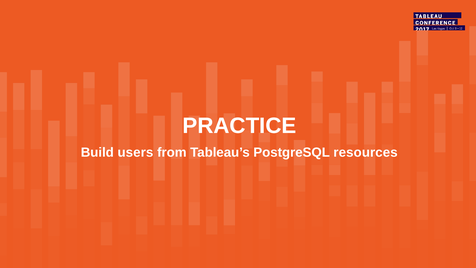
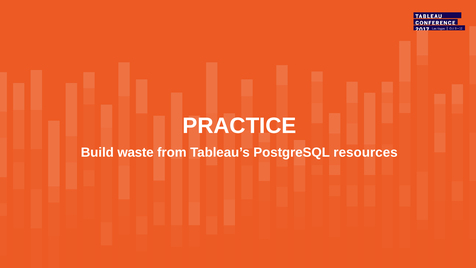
users: users -> waste
